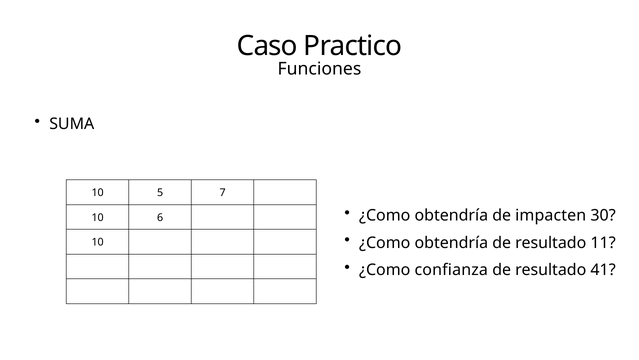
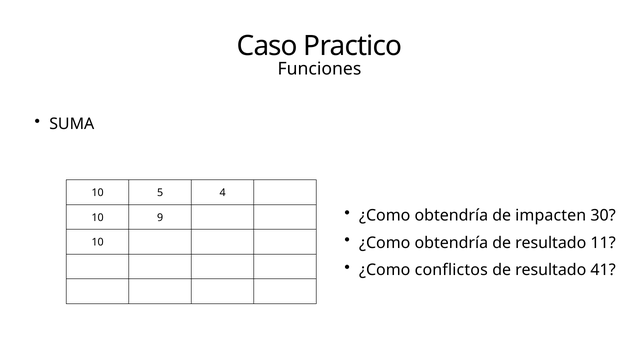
7: 7 -> 4
6: 6 -> 9
confianza: confianza -> conflictos
